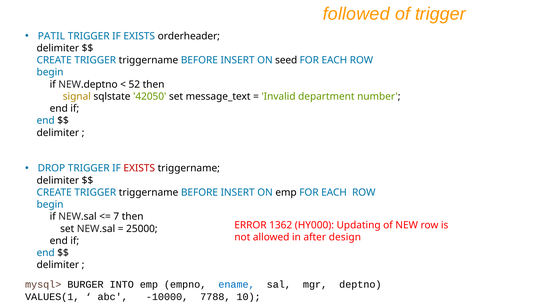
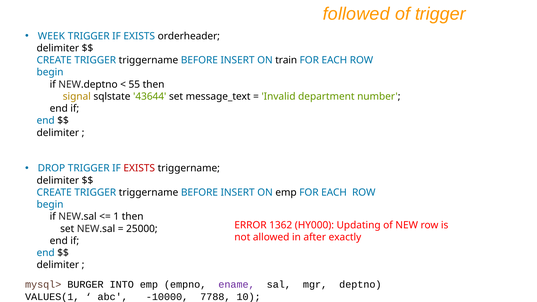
PATIL: PATIL -> WEEK
seed: seed -> train
52: 52 -> 55
42050: 42050 -> 43644
7: 7 -> 1
design: design -> exactly
ename colour: blue -> purple
